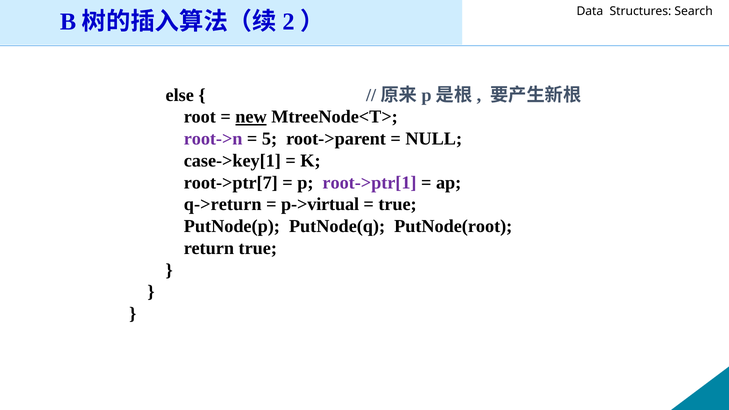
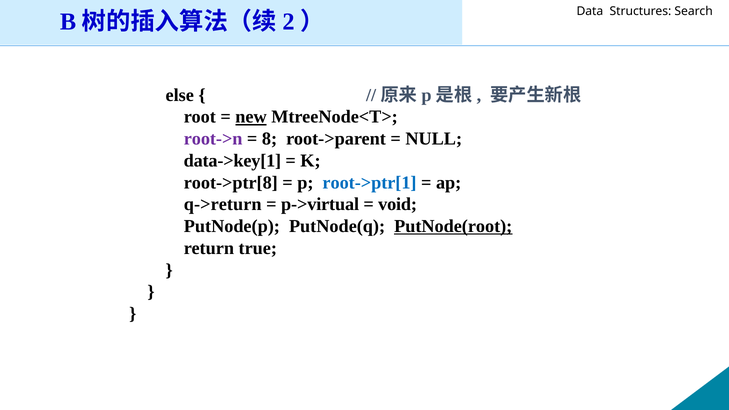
5: 5 -> 8
case->key[1: case->key[1 -> data->key[1
root->ptr[7: root->ptr[7 -> root->ptr[8
root->ptr[1 colour: purple -> blue
true at (398, 204): true -> void
PutNode(root underline: none -> present
